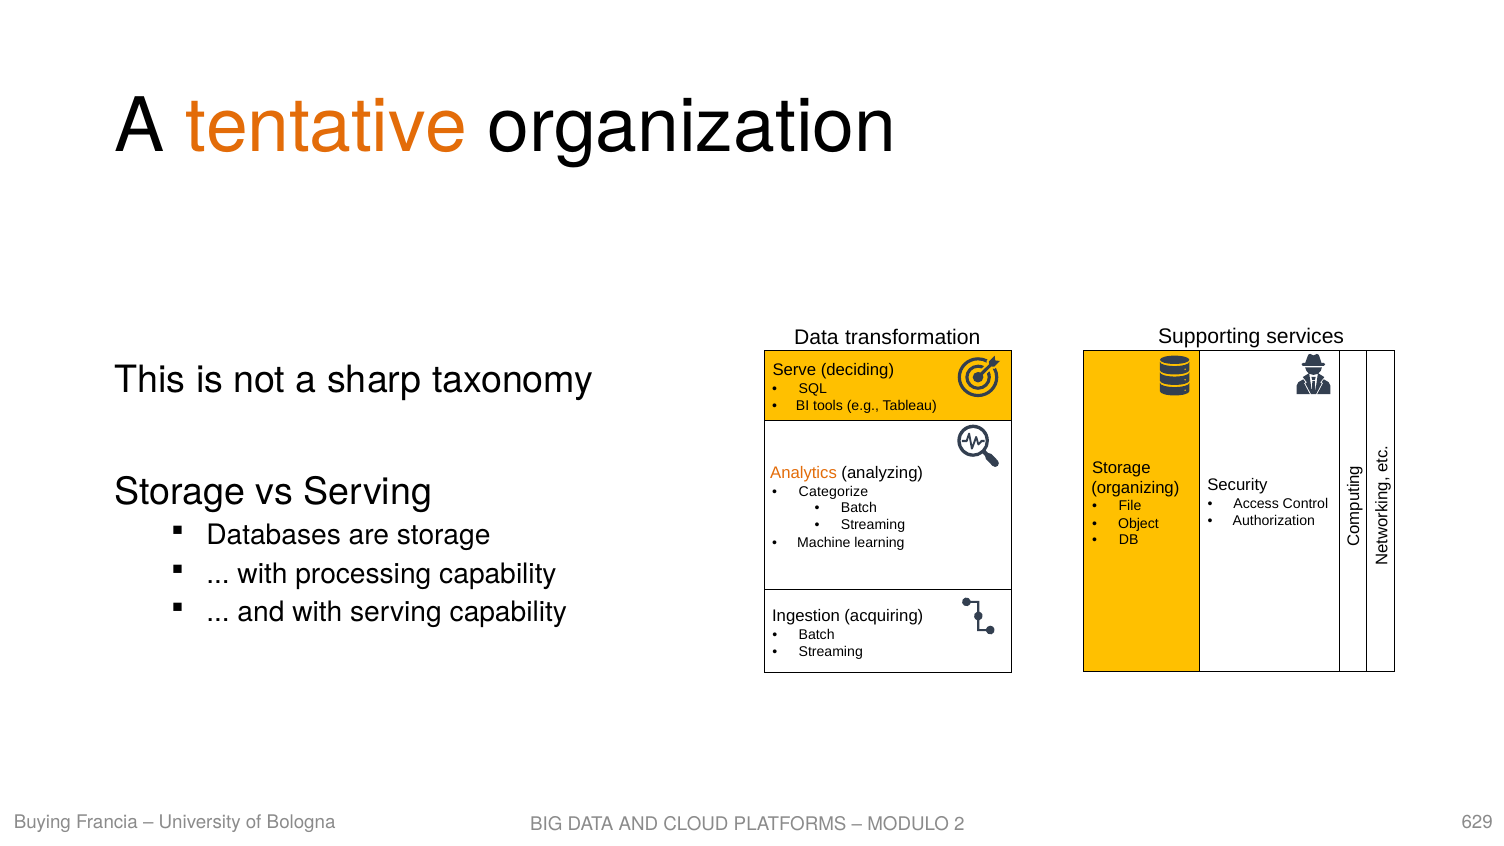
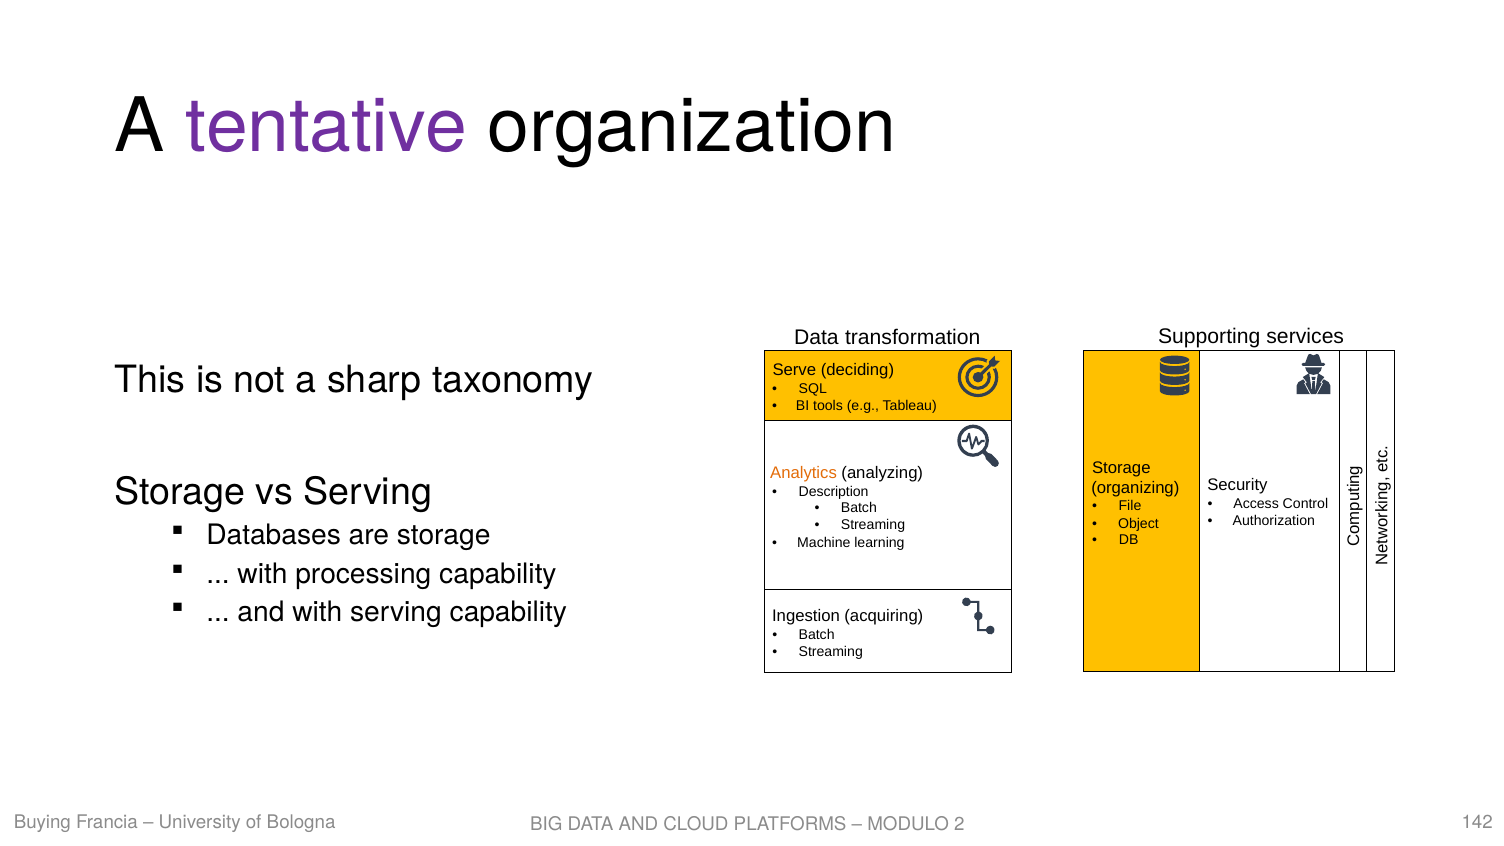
tentative colour: orange -> purple
Categorize: Categorize -> Description
629: 629 -> 142
